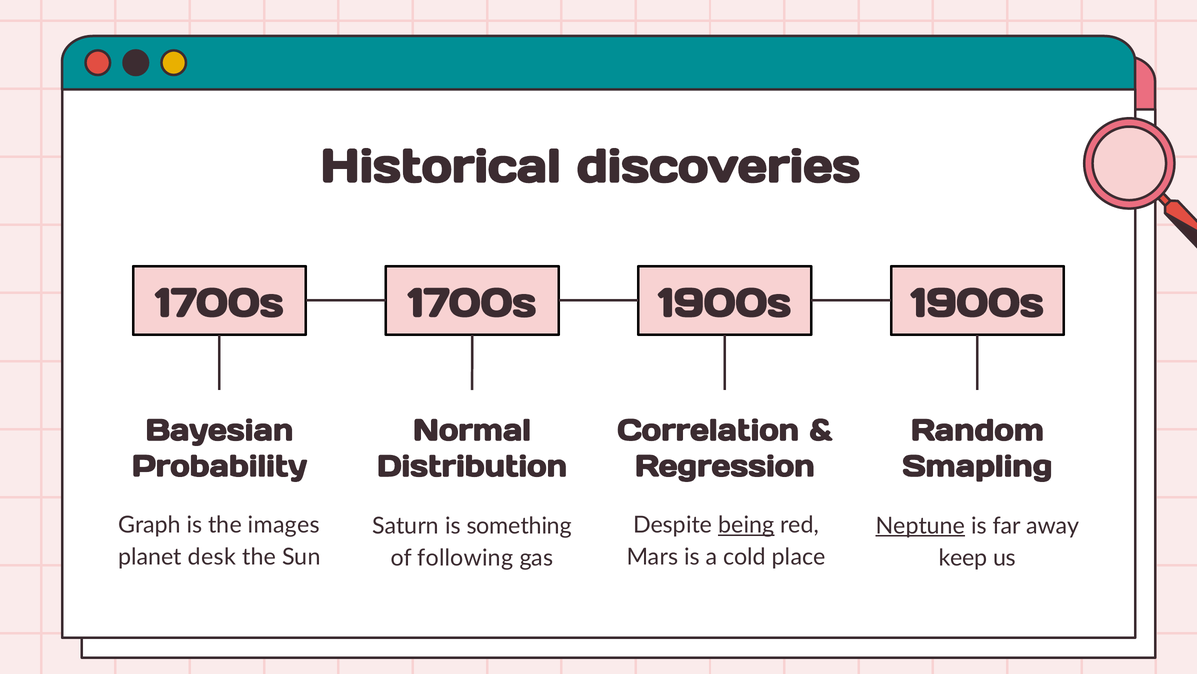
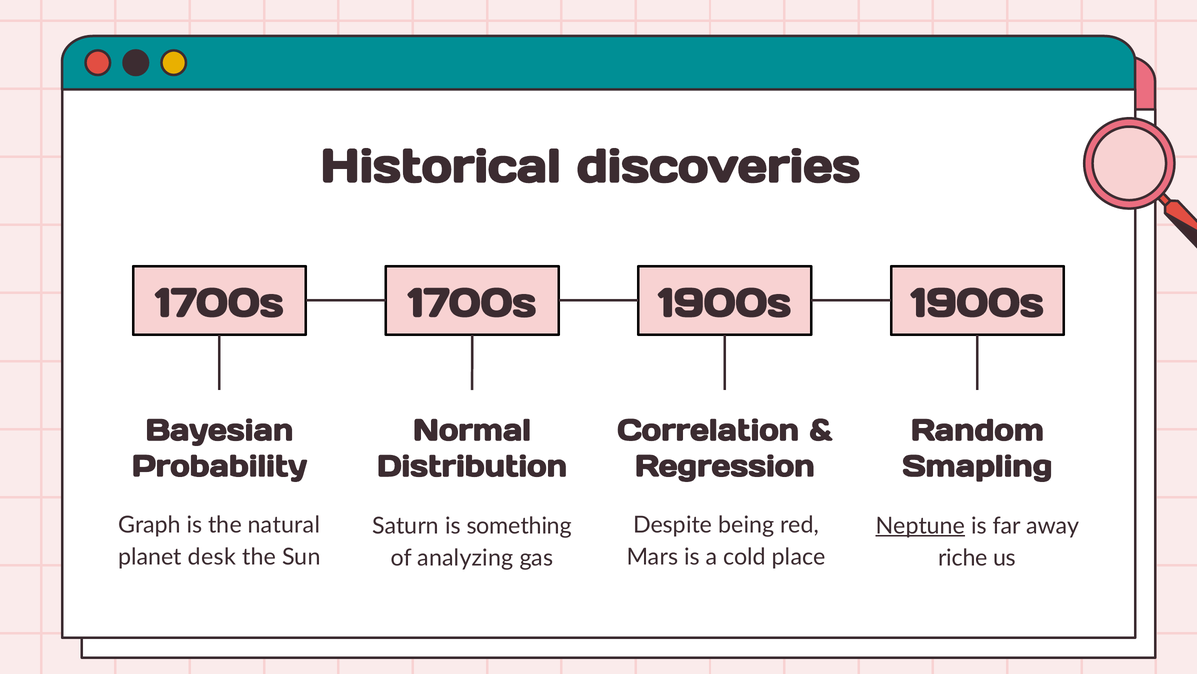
images: images -> natural
being underline: present -> none
following: following -> analyzing
keep: keep -> riche
